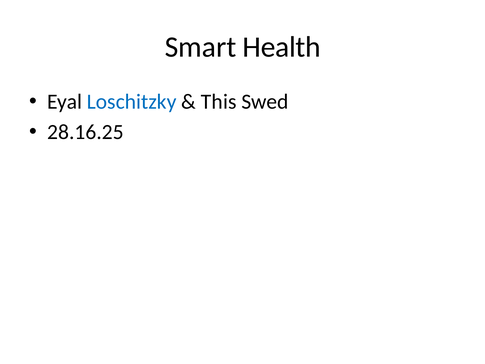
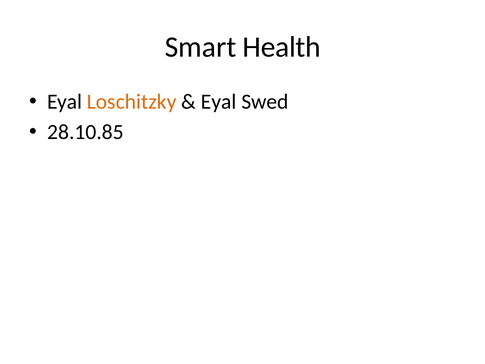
Loschitzky colour: blue -> orange
This at (219, 102): This -> Eyal
28.16.25: 28.16.25 -> 28.10.85
